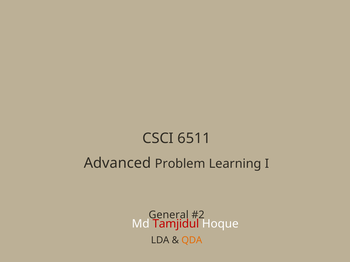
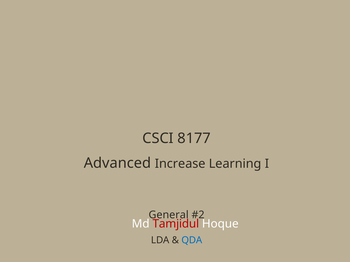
6511: 6511 -> 8177
Problem: Problem -> Increase
QDA colour: orange -> blue
